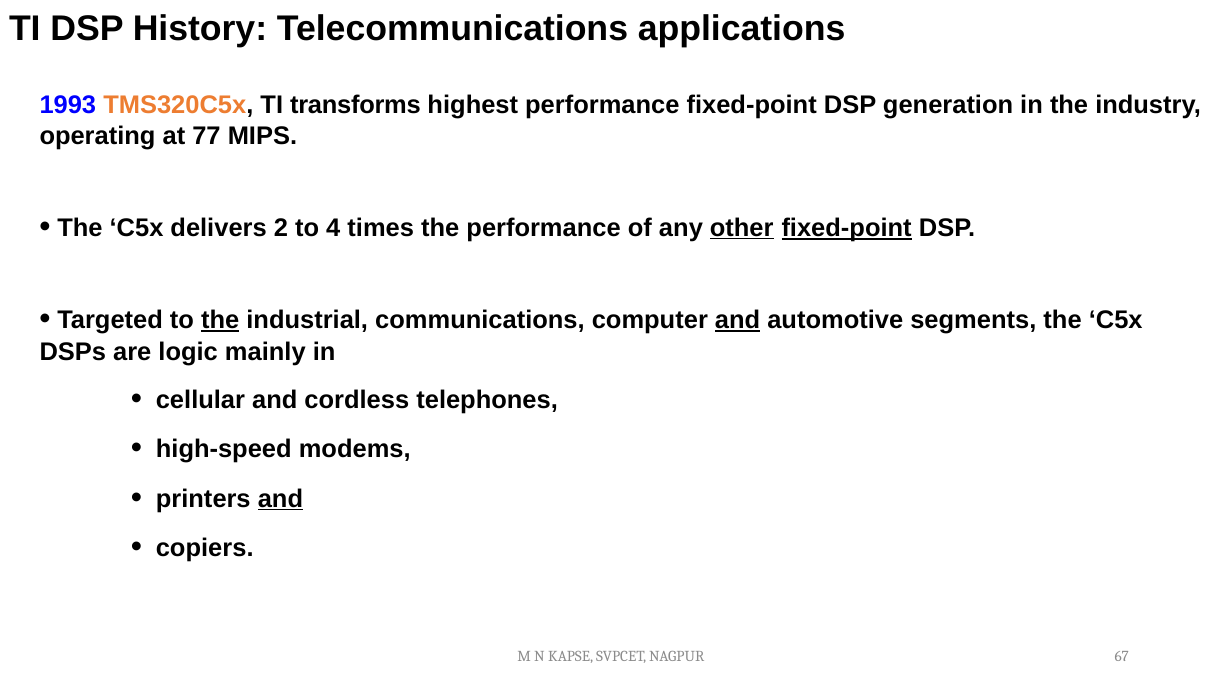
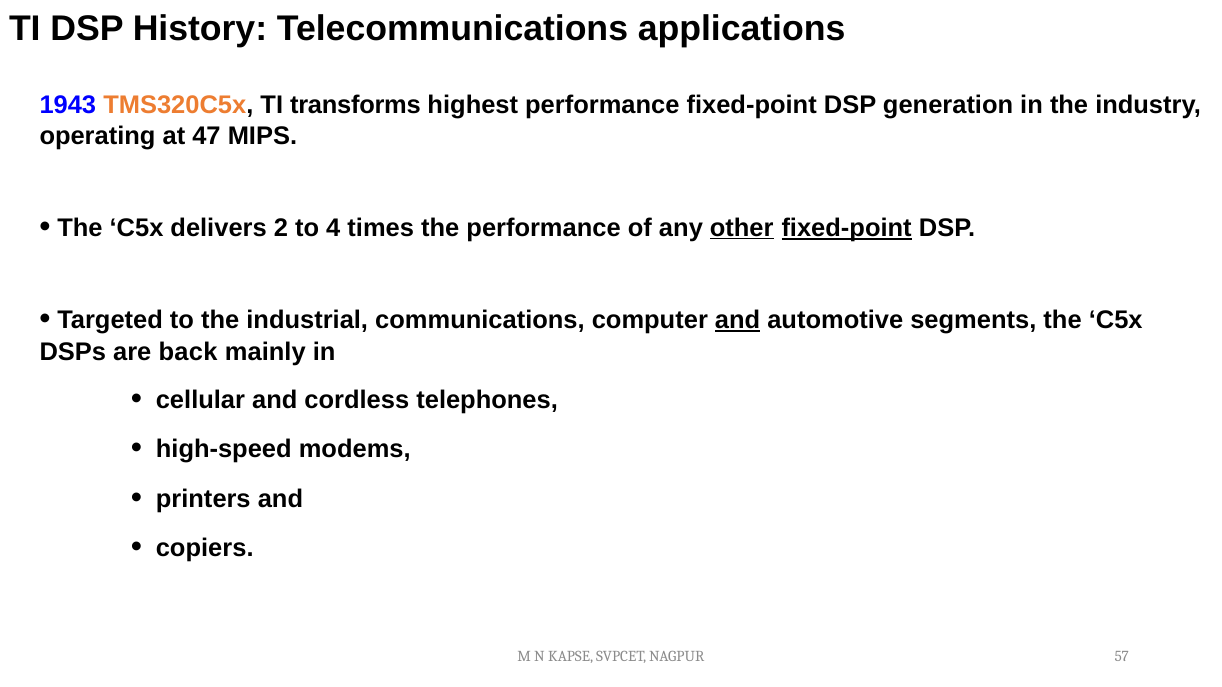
1993: 1993 -> 1943
77: 77 -> 47
the at (220, 320) underline: present -> none
logic: logic -> back
and at (280, 499) underline: present -> none
67: 67 -> 57
